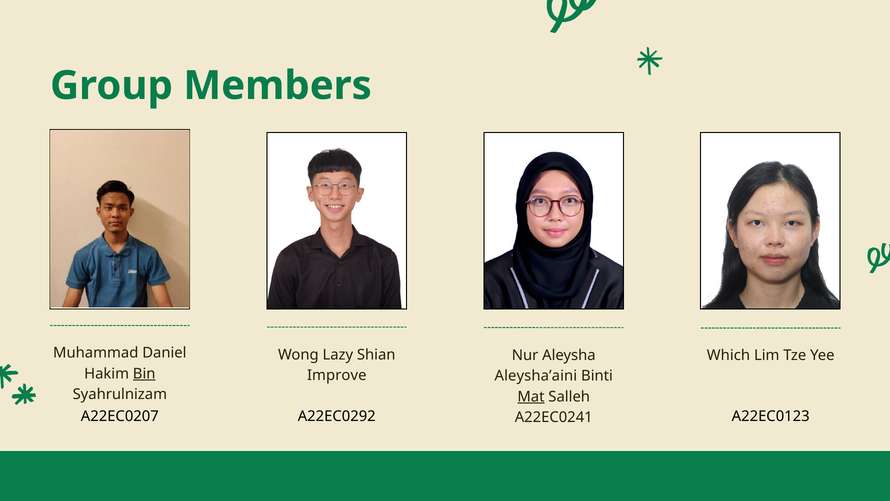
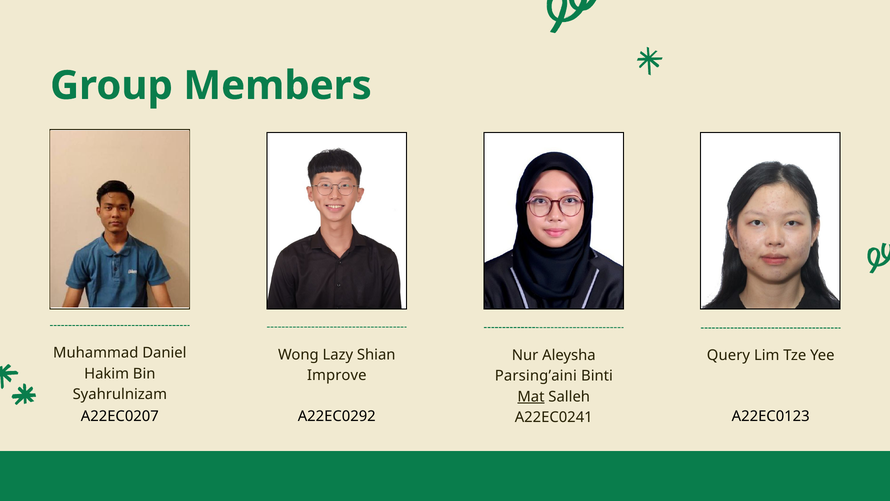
Which: Which -> Query
Bin underline: present -> none
Aleysha’aini: Aleysha’aini -> Parsing’aini
